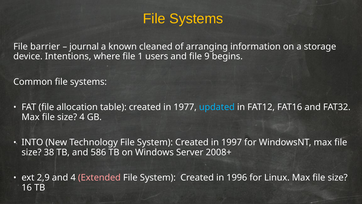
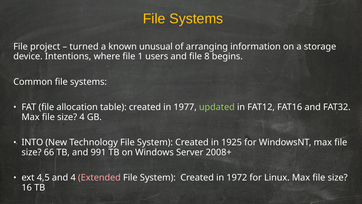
barrier: barrier -> project
journal: journal -> turned
cleaned: cleaned -> unusual
9: 9 -> 8
updated colour: light blue -> light green
1997: 1997 -> 1925
38: 38 -> 66
586: 586 -> 991
2,9: 2,9 -> 4,5
1996: 1996 -> 1972
